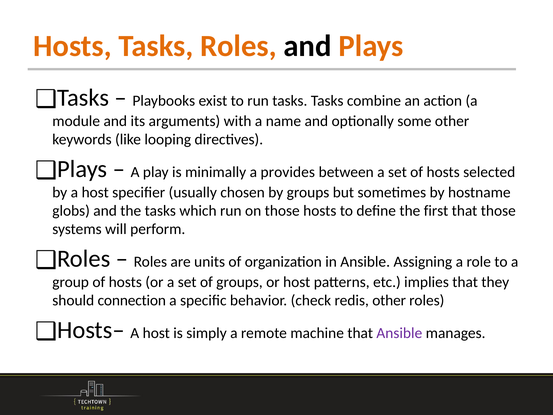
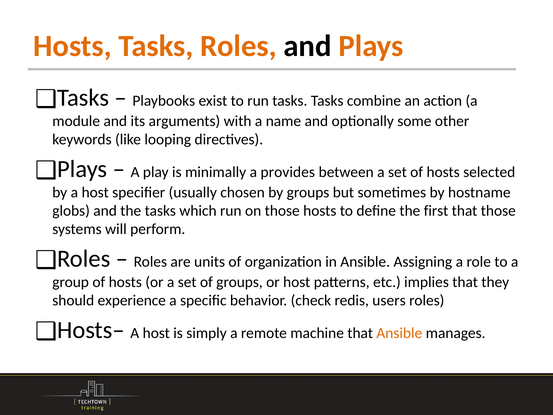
connection: connection -> experience
redis other: other -> users
Ansible at (399, 333) colour: purple -> orange
